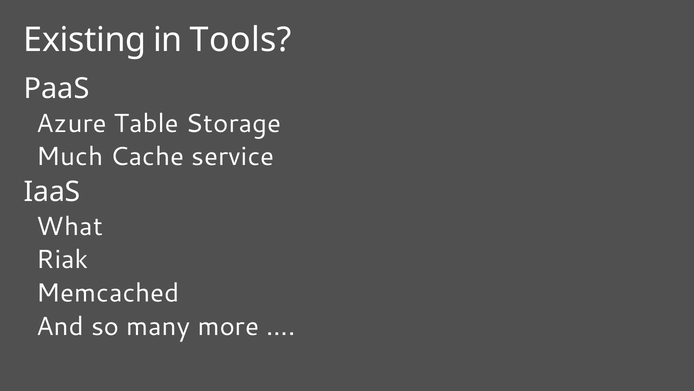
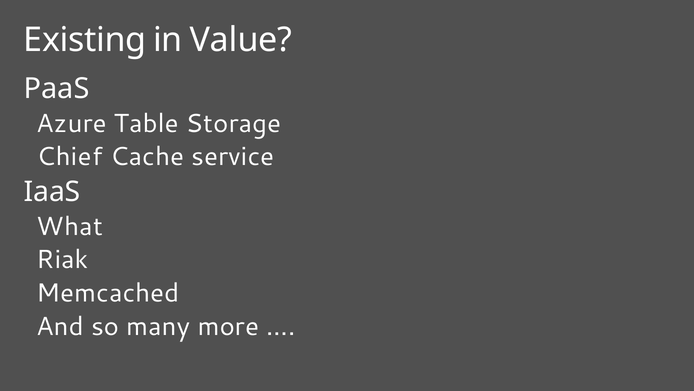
Tools: Tools -> Value
Much: Much -> Chief
